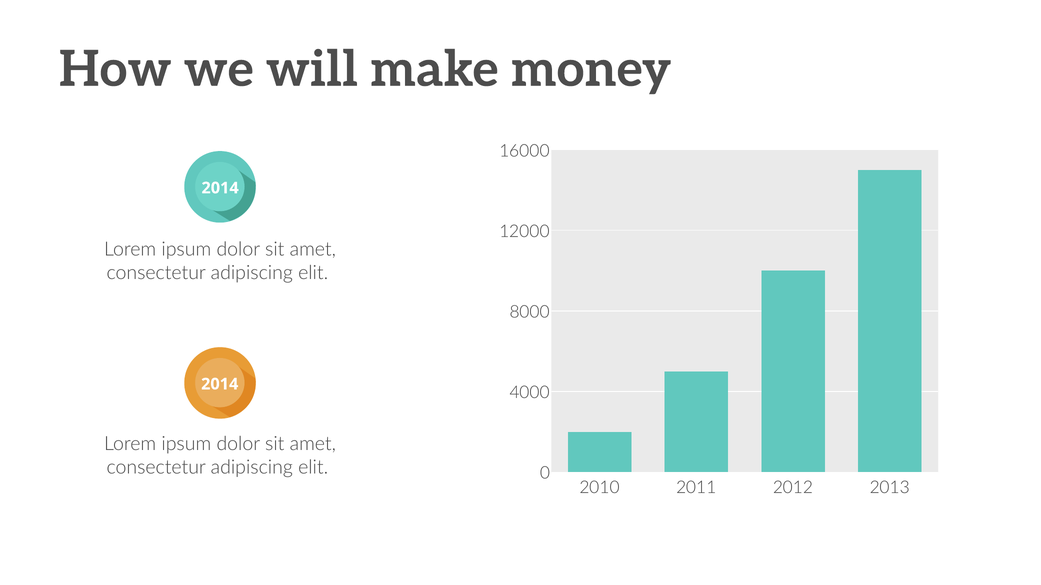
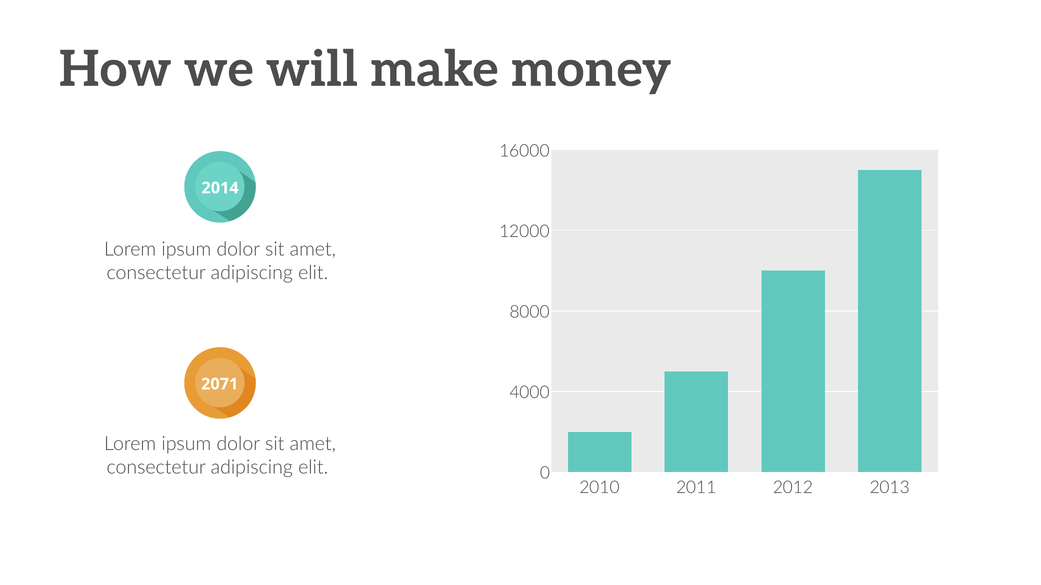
2014 at (220, 384): 2014 -> 2071
